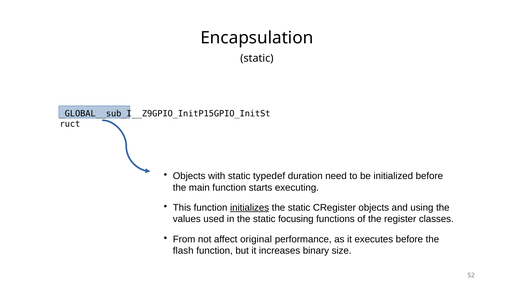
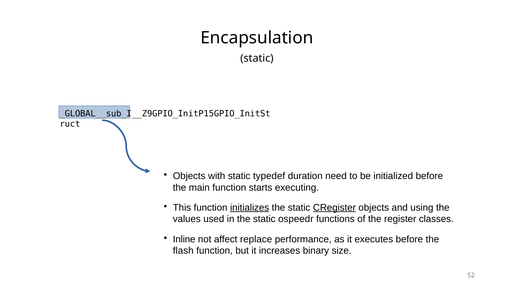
CRegister underline: none -> present
focusing: focusing -> ospeedr
From: From -> Inline
original: original -> replace
